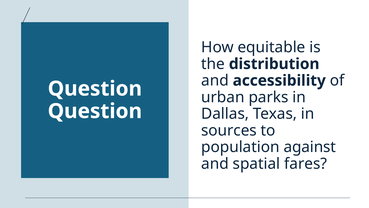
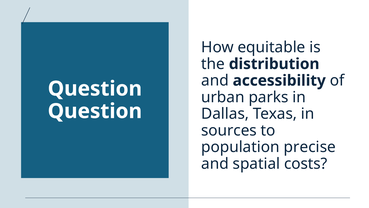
against: against -> precise
fares: fares -> costs
